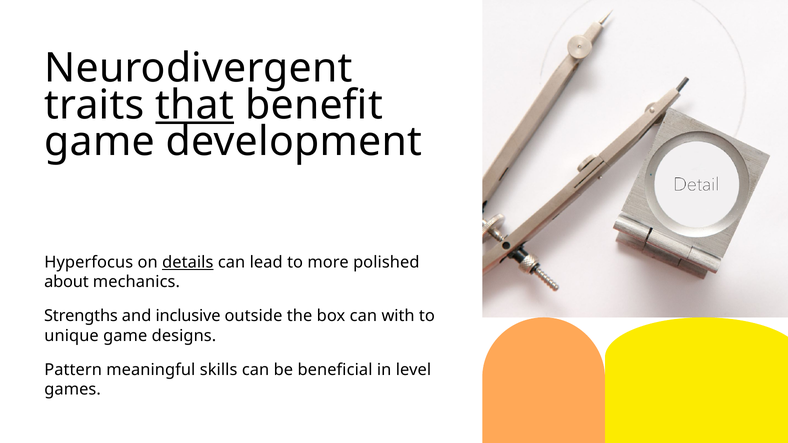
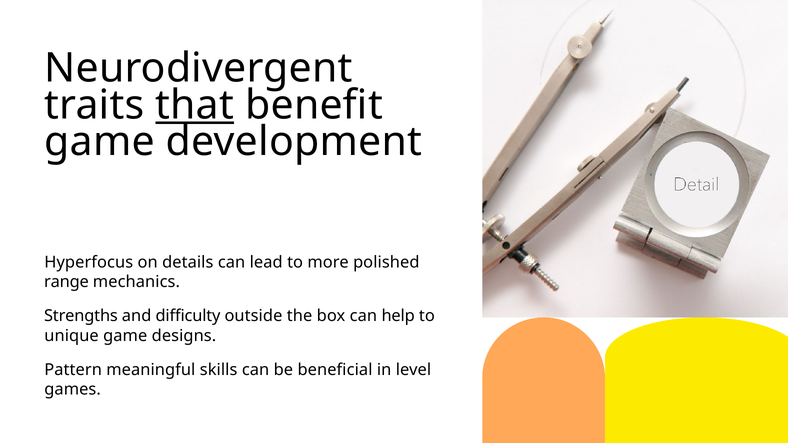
details underline: present -> none
about: about -> range
inclusive: inclusive -> difficulty
with: with -> help
